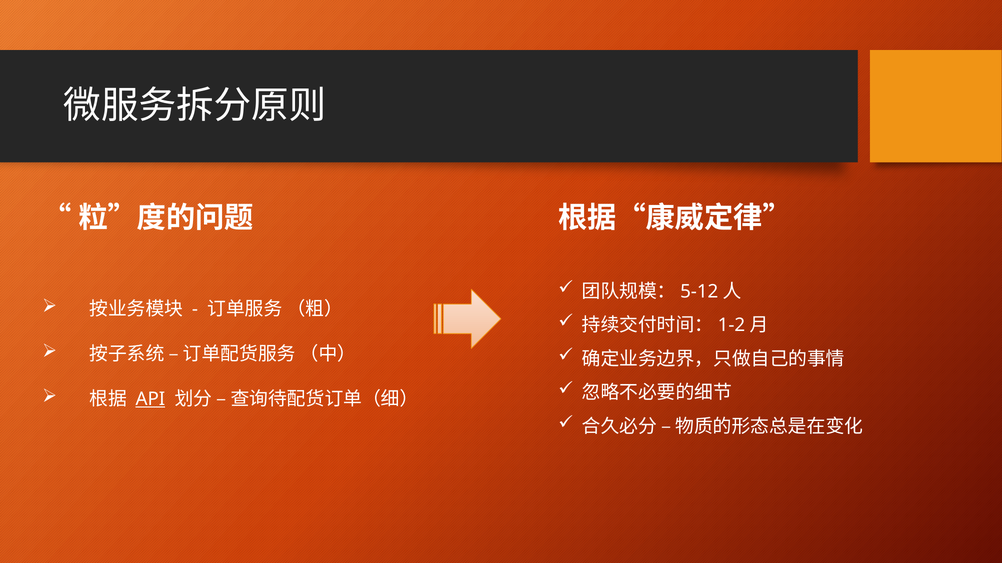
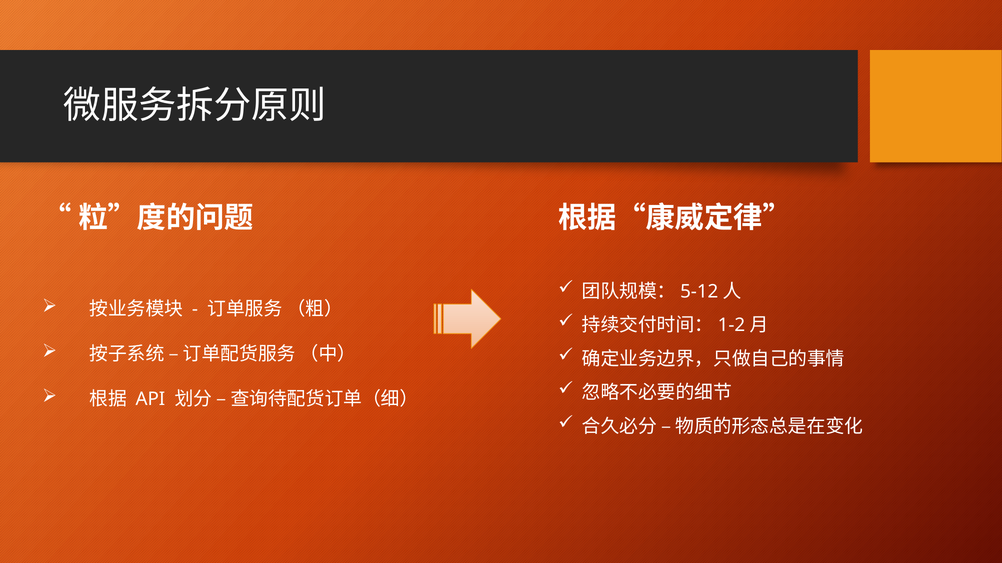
API underline: present -> none
